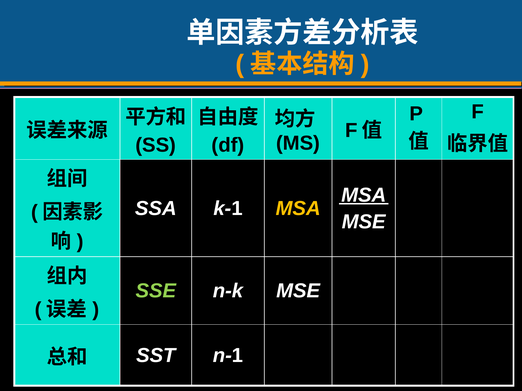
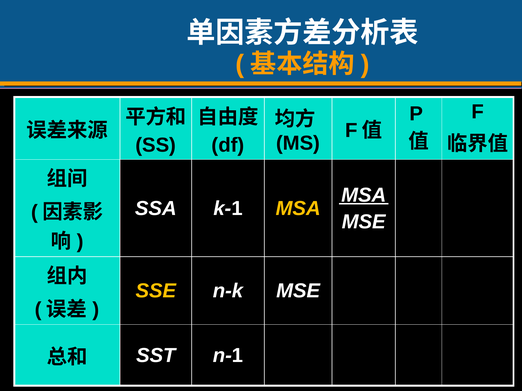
SSE colour: light green -> yellow
